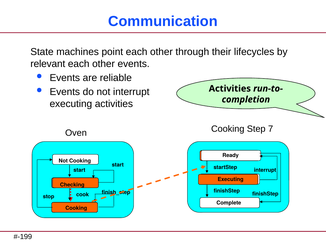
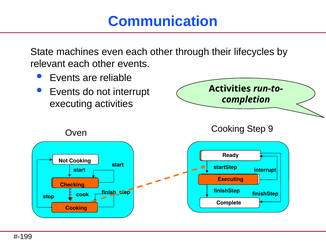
point: point -> even
7: 7 -> 9
